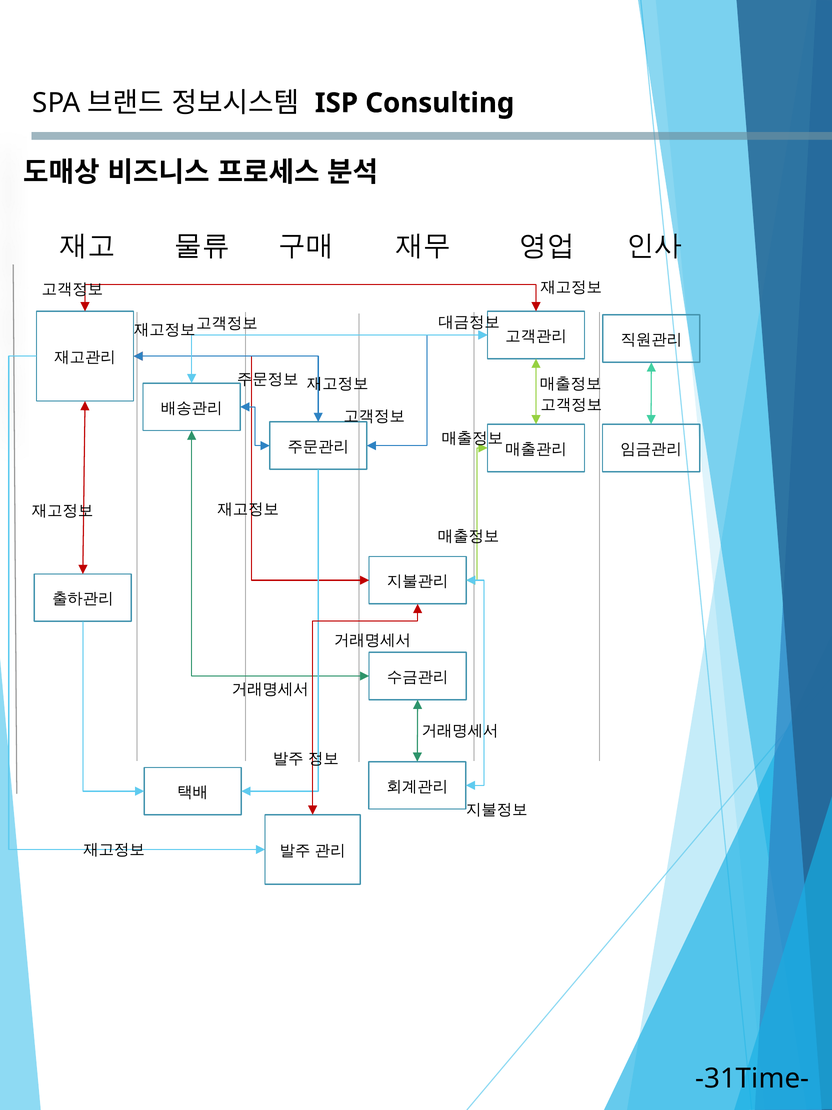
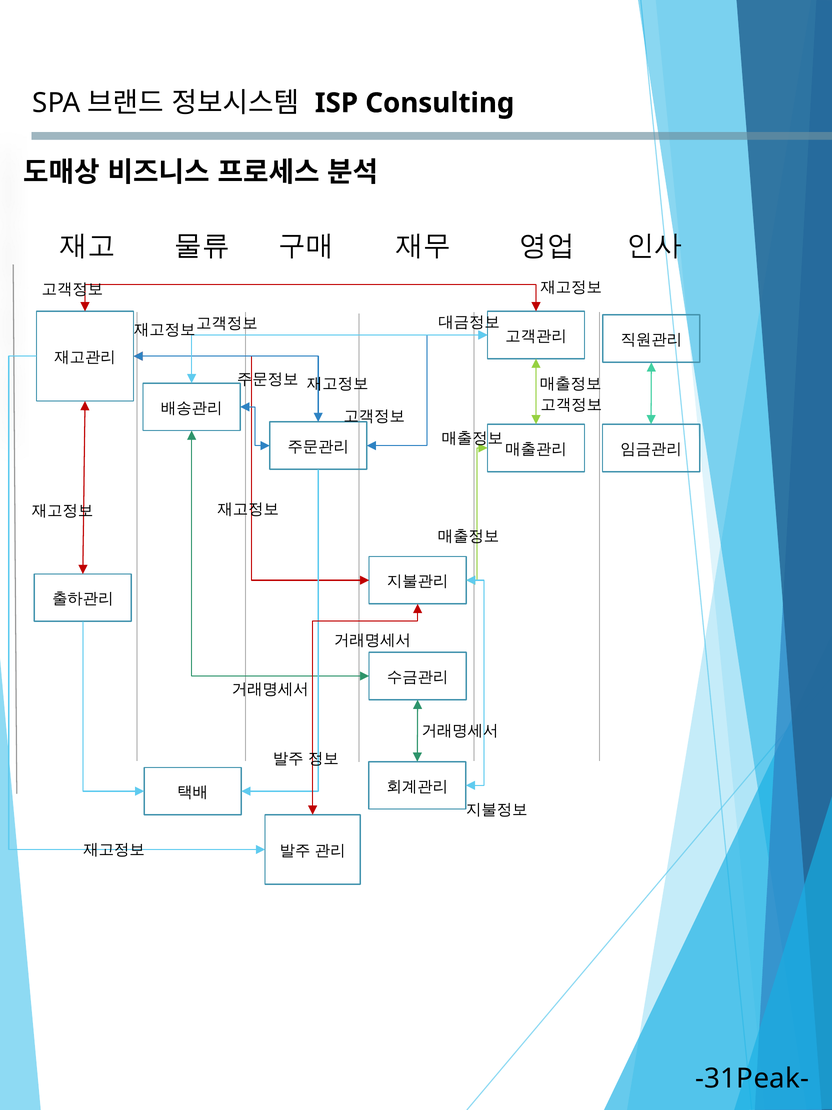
-31Time-: -31Time- -> -31Peak-
